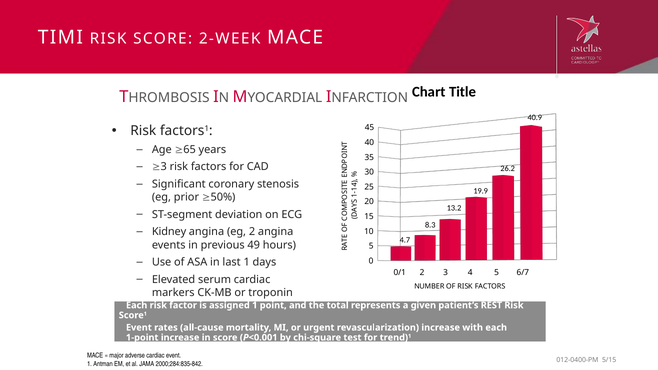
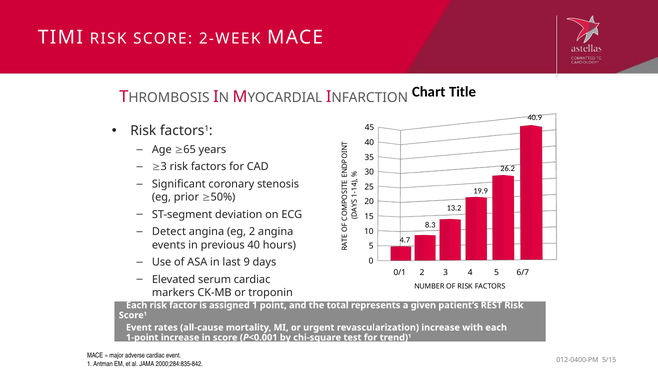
Kidney: Kidney -> Detect
previous 49: 49 -> 40
last 1: 1 -> 9
